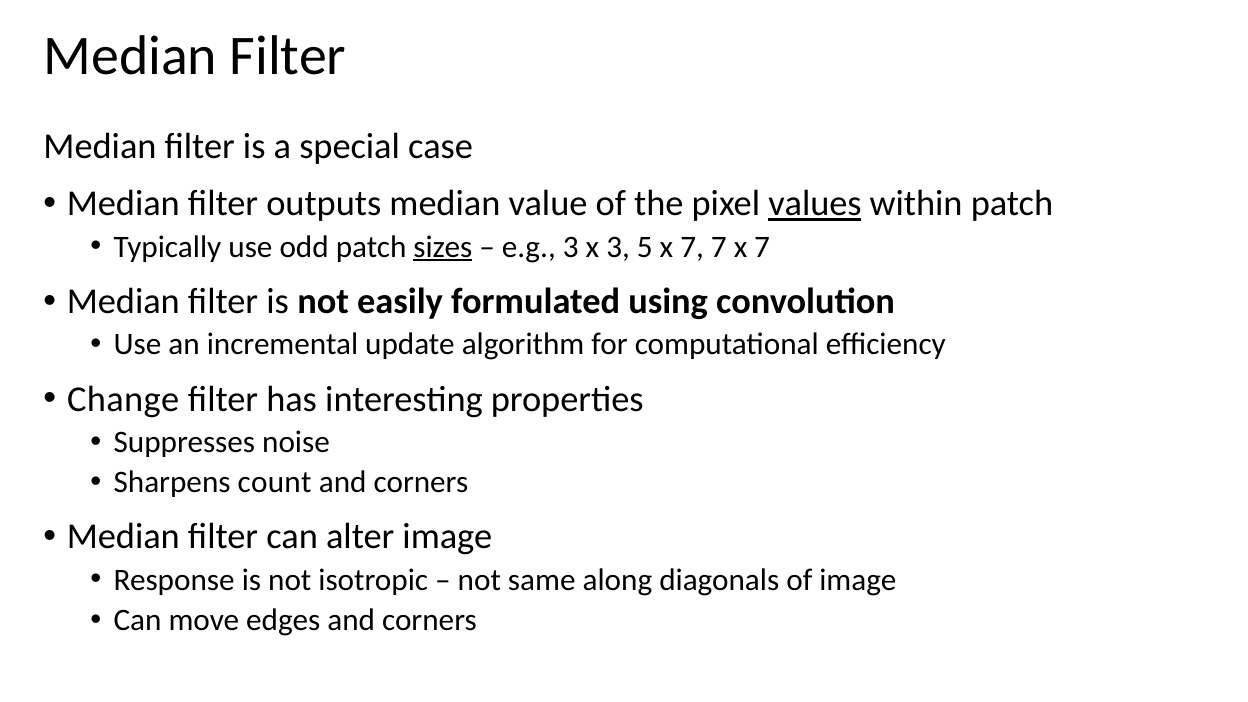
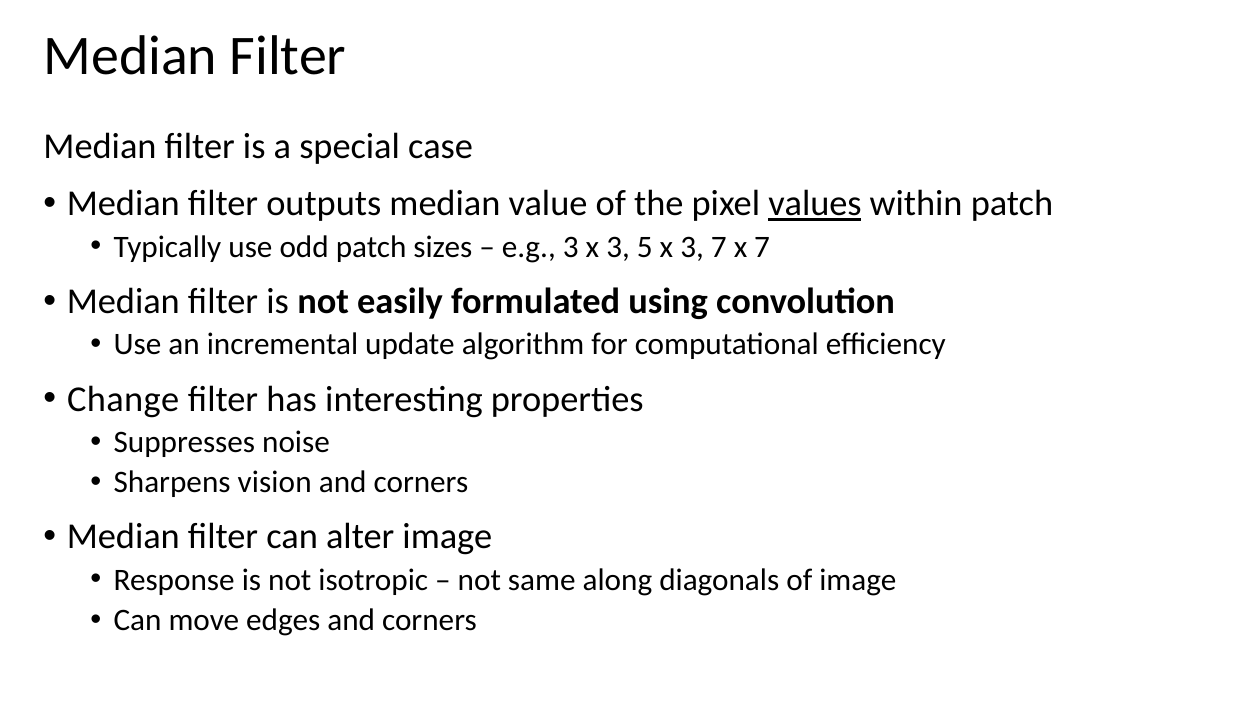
sizes underline: present -> none
5 x 7: 7 -> 3
count: count -> vision
